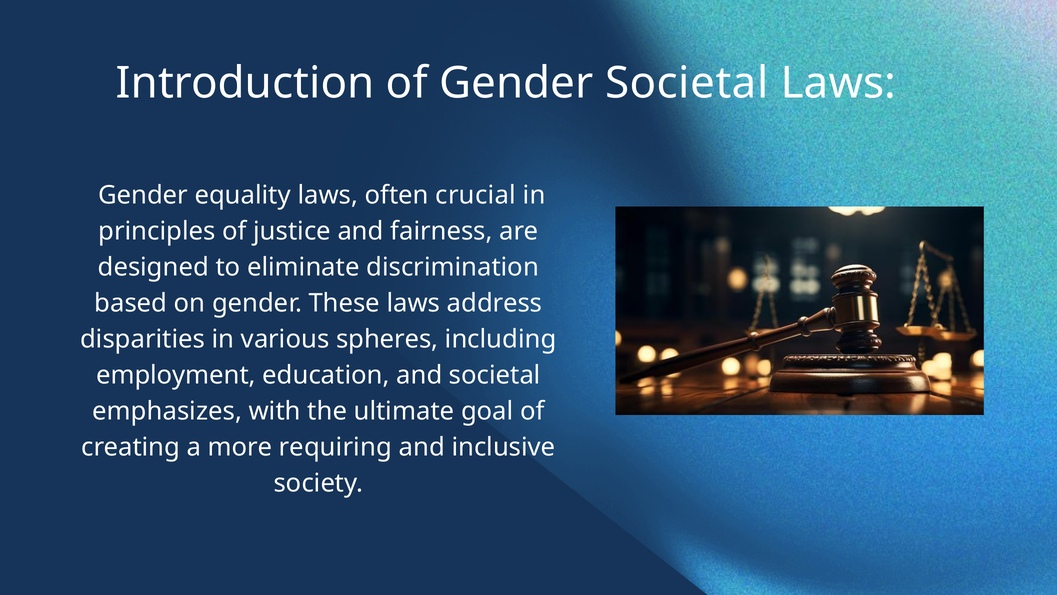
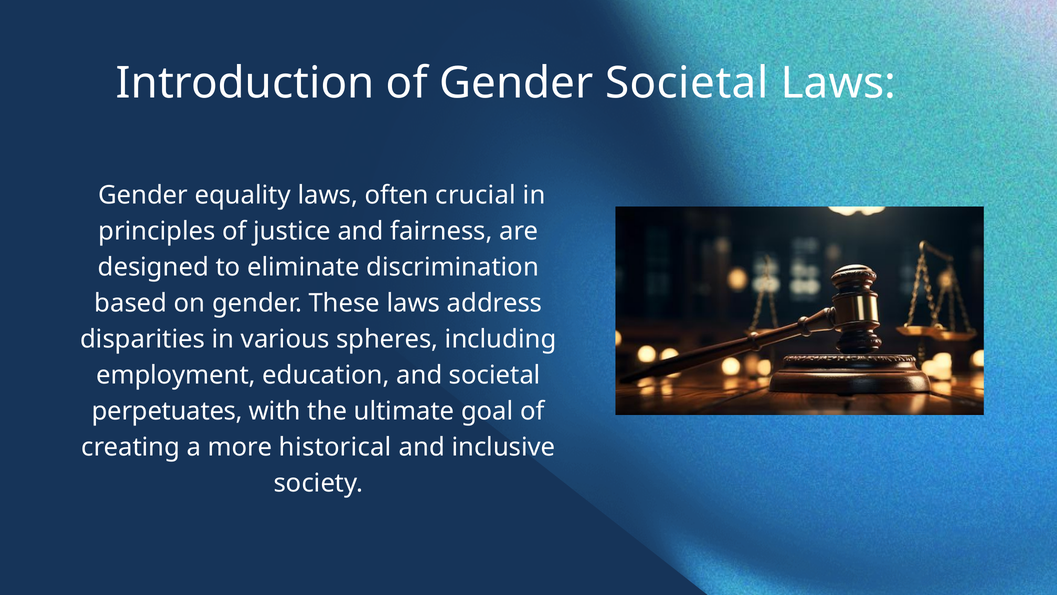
emphasizes: emphasizes -> perpetuates
requiring: requiring -> historical
